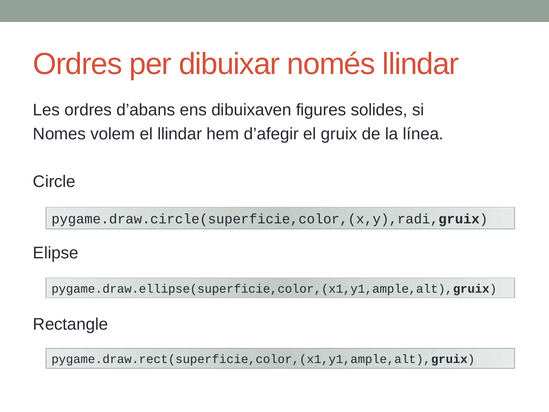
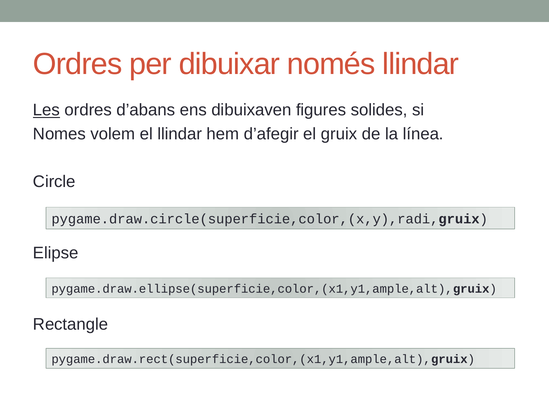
Les underline: none -> present
